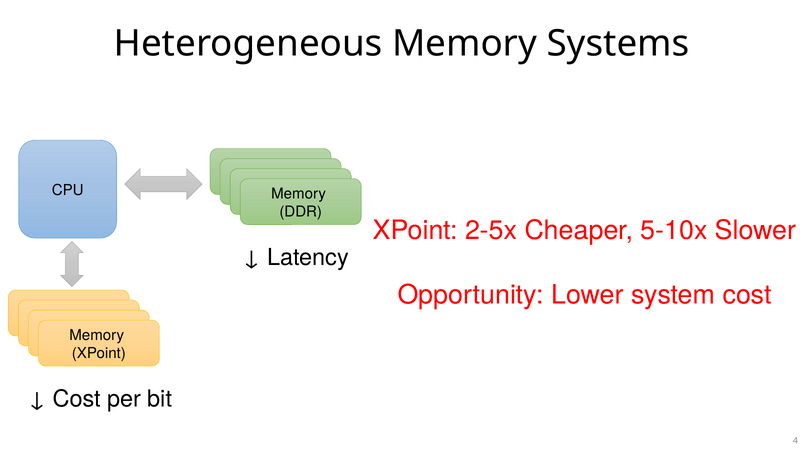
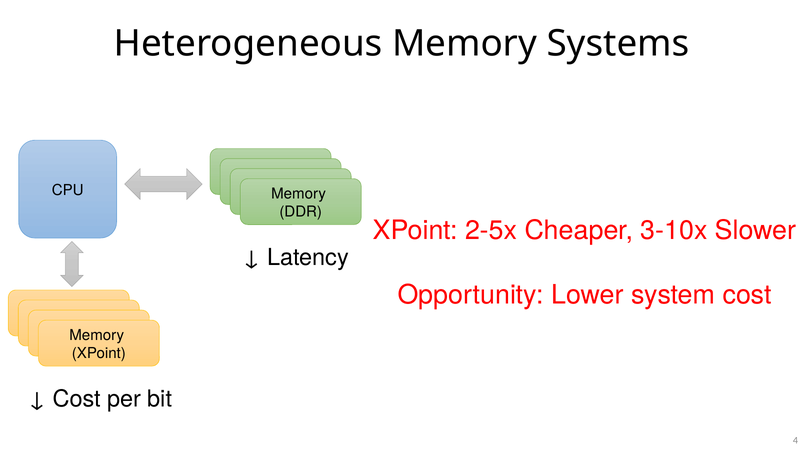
5-10x: 5-10x -> 3-10x
